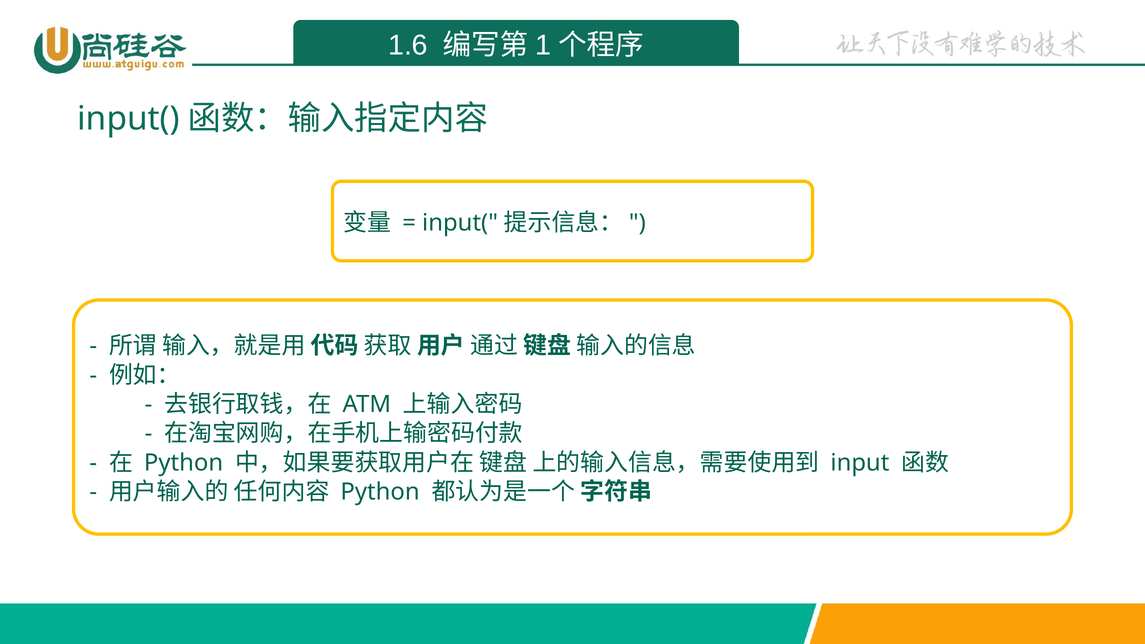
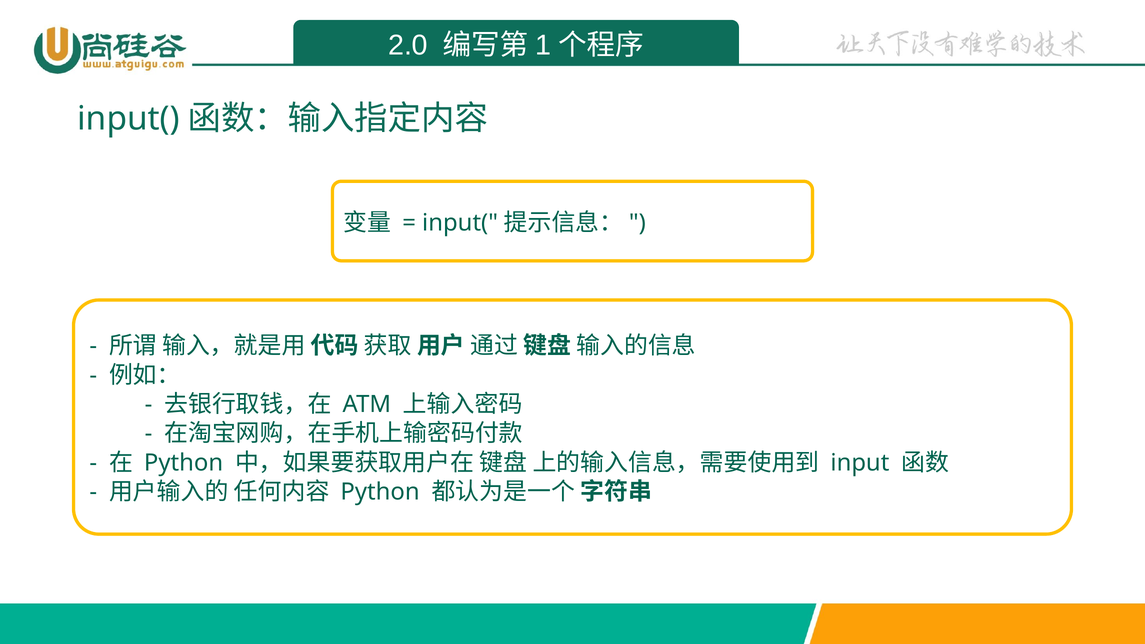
1.6: 1.6 -> 2.0
